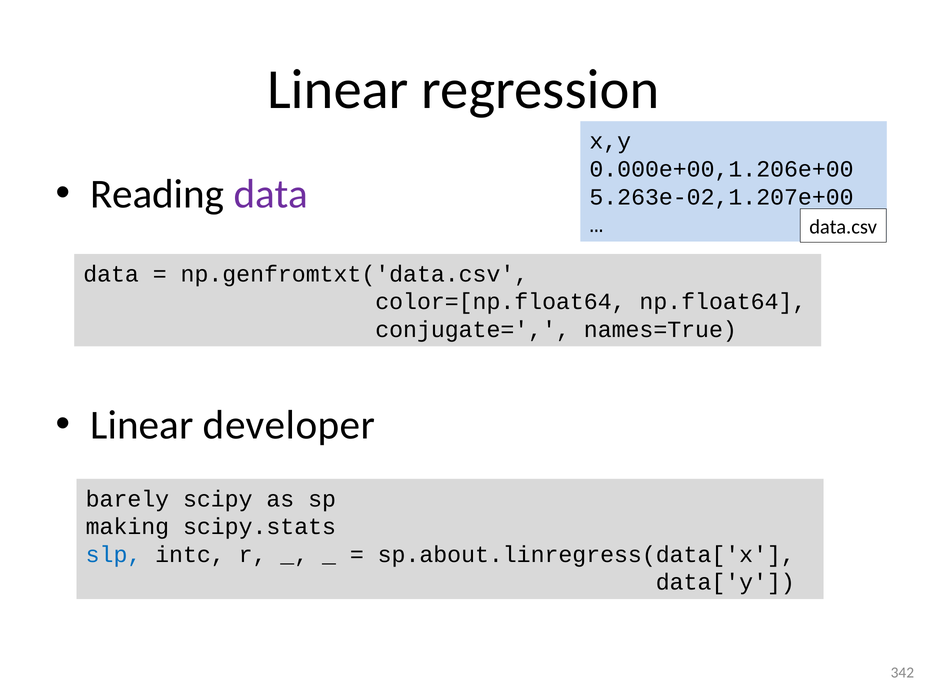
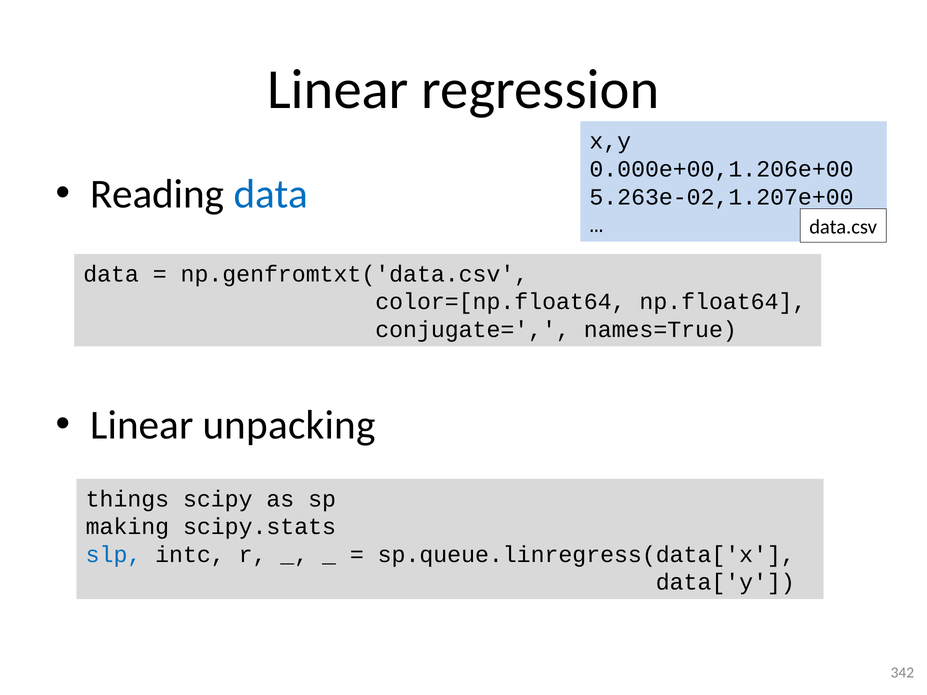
data at (271, 194) colour: purple -> blue
developer: developer -> unpacking
barely: barely -> things
sp.about.linregress(data['x: sp.about.linregress(data['x -> sp.queue.linregress(data['x
